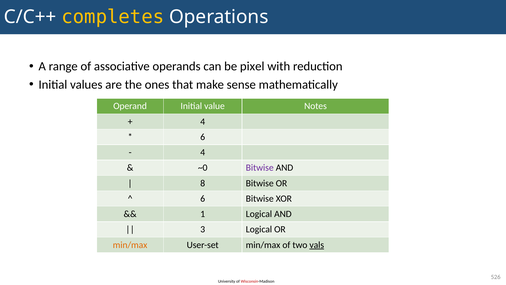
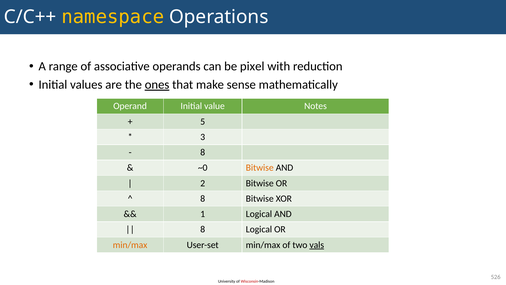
completes: completes -> namespace
ones underline: none -> present
4 at (203, 121): 4 -> 5
6 at (203, 137): 6 -> 3
4 at (203, 152): 4 -> 8
Bitwise at (260, 168) colour: purple -> orange
8: 8 -> 2
6 at (203, 198): 6 -> 8
3 at (203, 229): 3 -> 8
